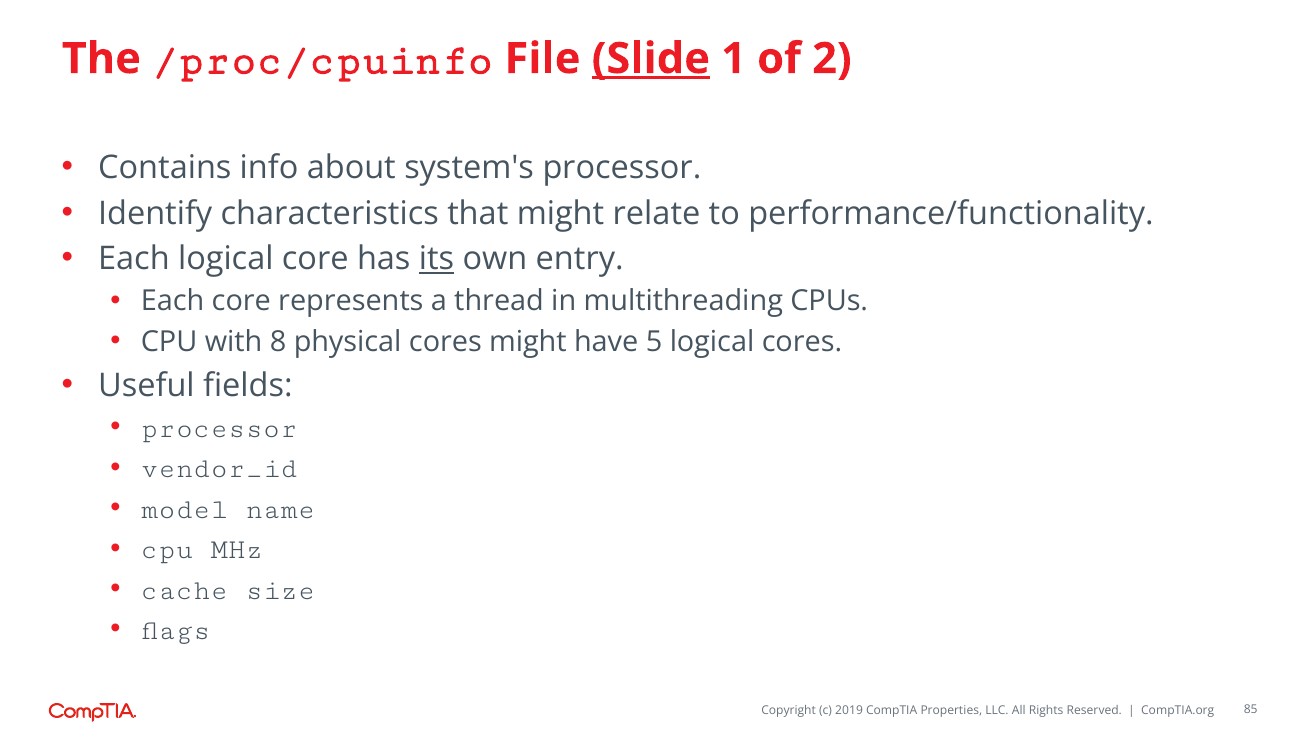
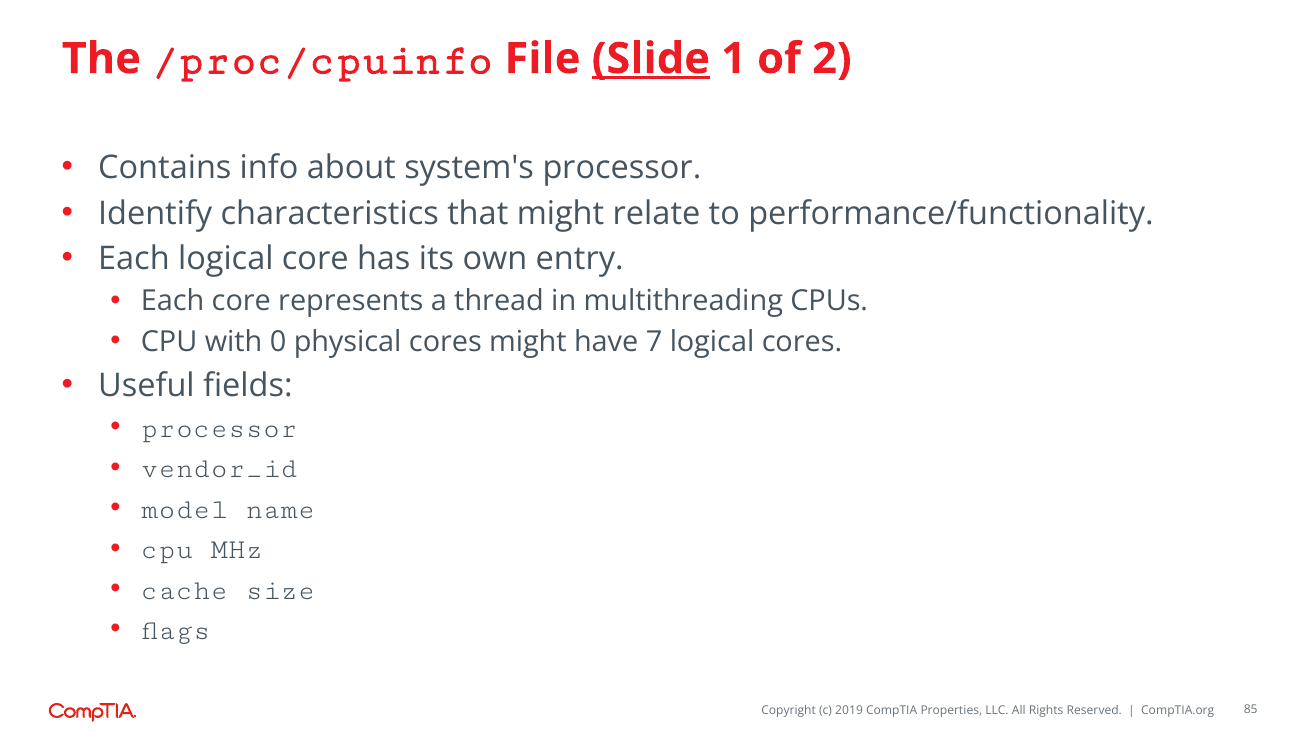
its underline: present -> none
8: 8 -> 0
5: 5 -> 7
